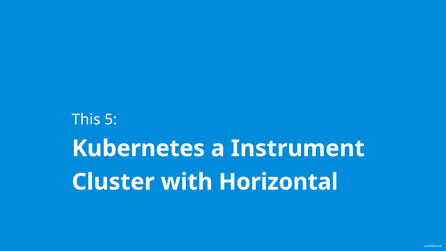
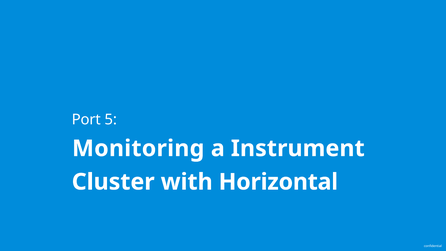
This: This -> Port
Kubernetes: Kubernetes -> Monitoring
